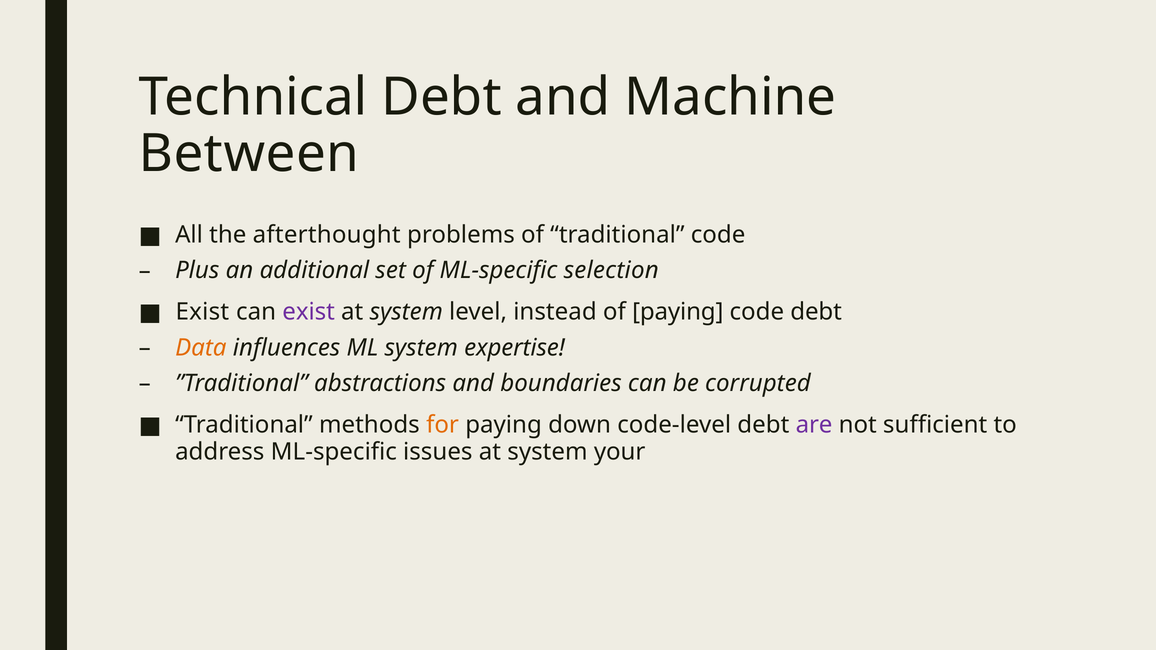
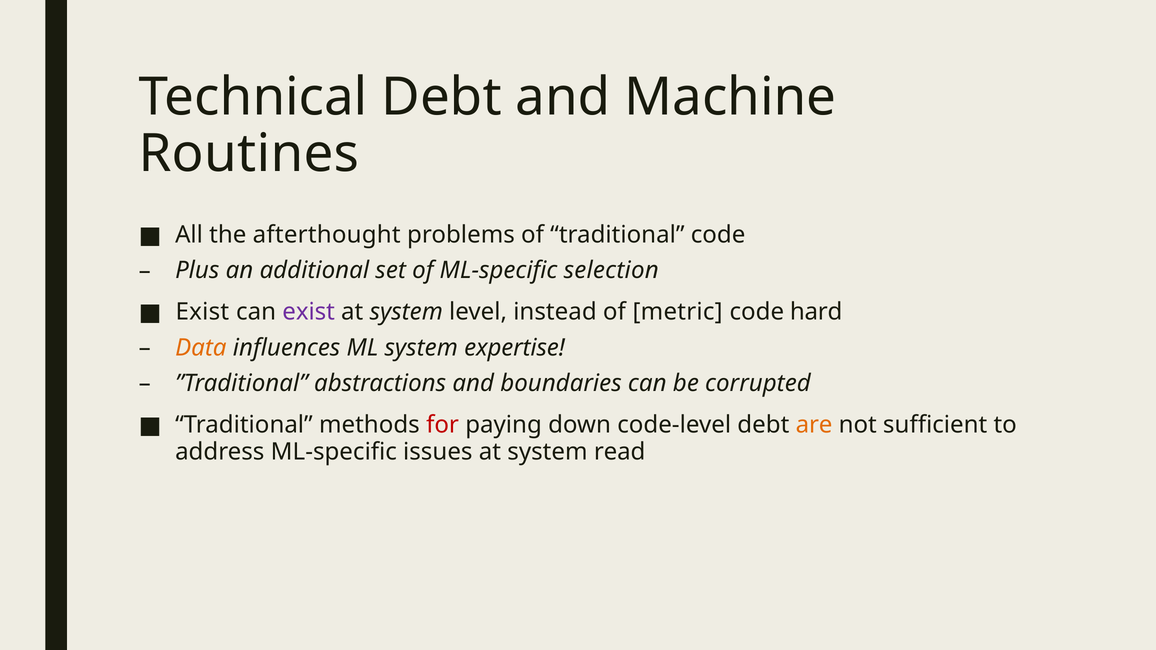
Between: Between -> Routines
of paying: paying -> metric
code debt: debt -> hard
for colour: orange -> red
are colour: purple -> orange
your: your -> read
